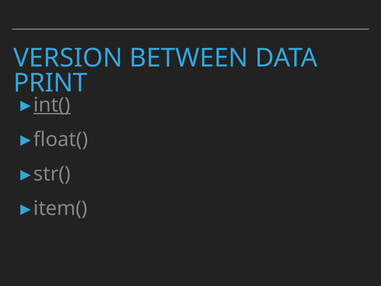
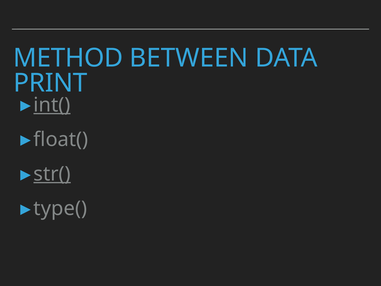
VERSION: VERSION -> METHOD
str( underline: none -> present
item(: item( -> type(
